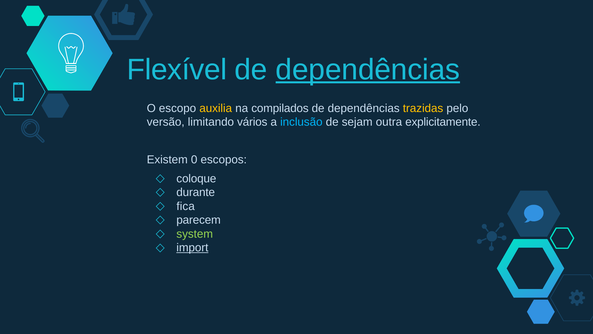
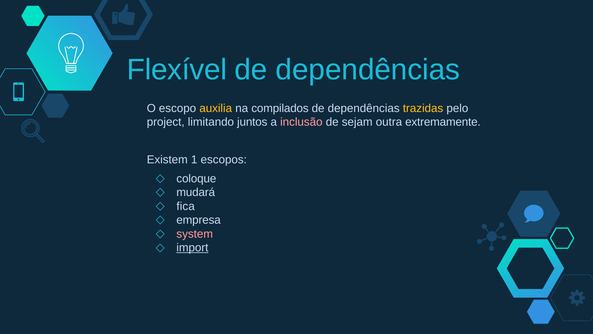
dependências at (368, 69) underline: present -> none
versão: versão -> project
vários: vários -> juntos
inclusão colour: light blue -> pink
explicitamente: explicitamente -> extremamente
0: 0 -> 1
durante: durante -> mudará
parecem: parecem -> empresa
system colour: light green -> pink
